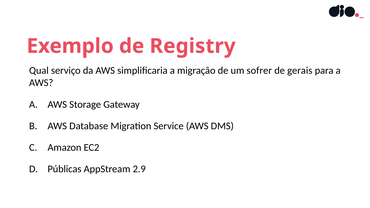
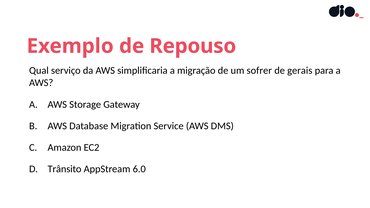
Registry: Registry -> Repouso
Públicas: Públicas -> Trânsito
2.9: 2.9 -> 6.0
